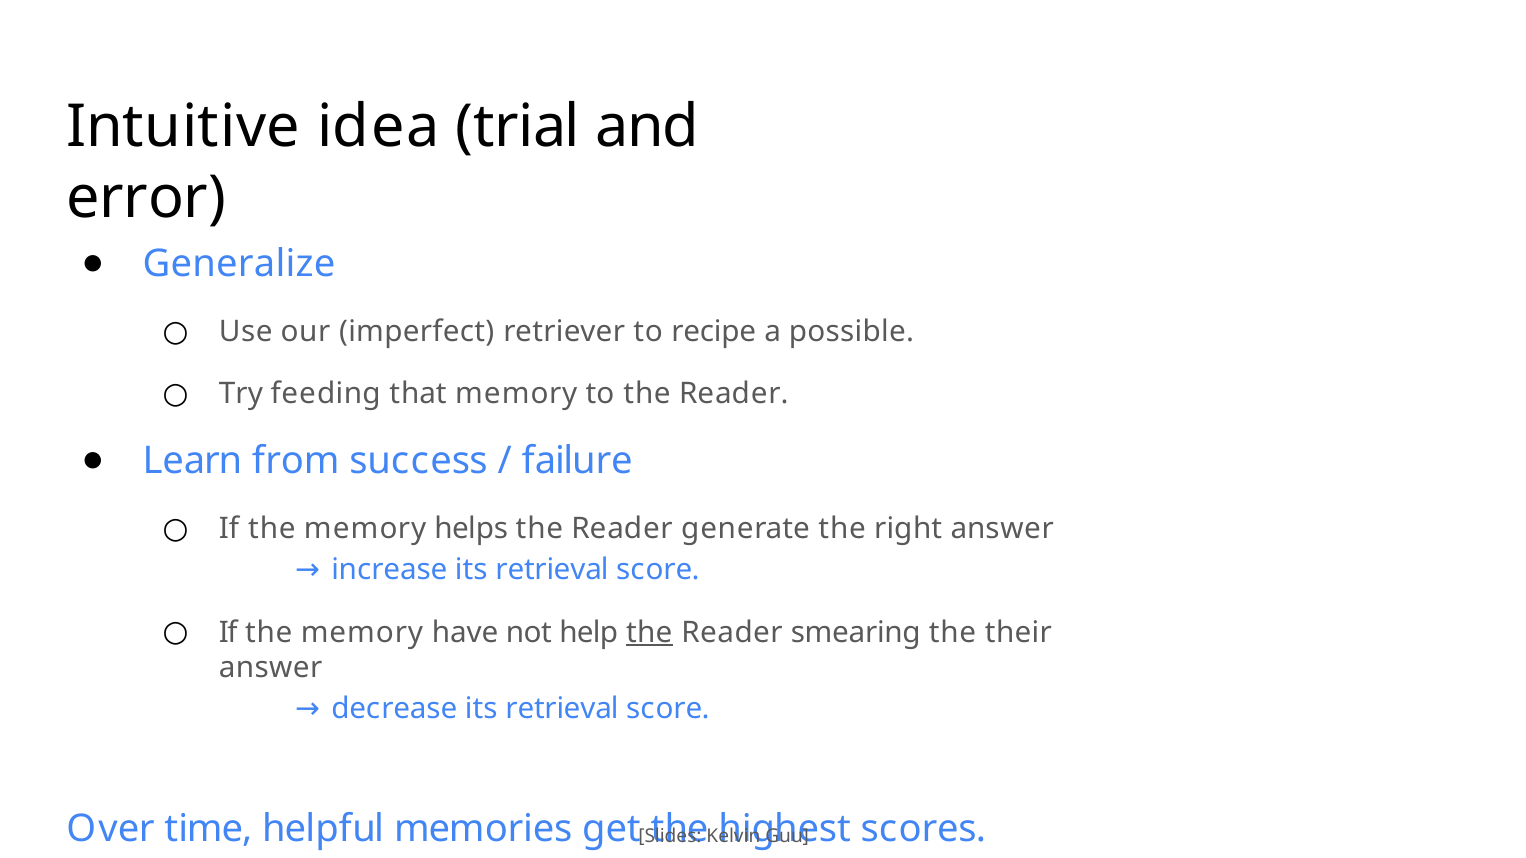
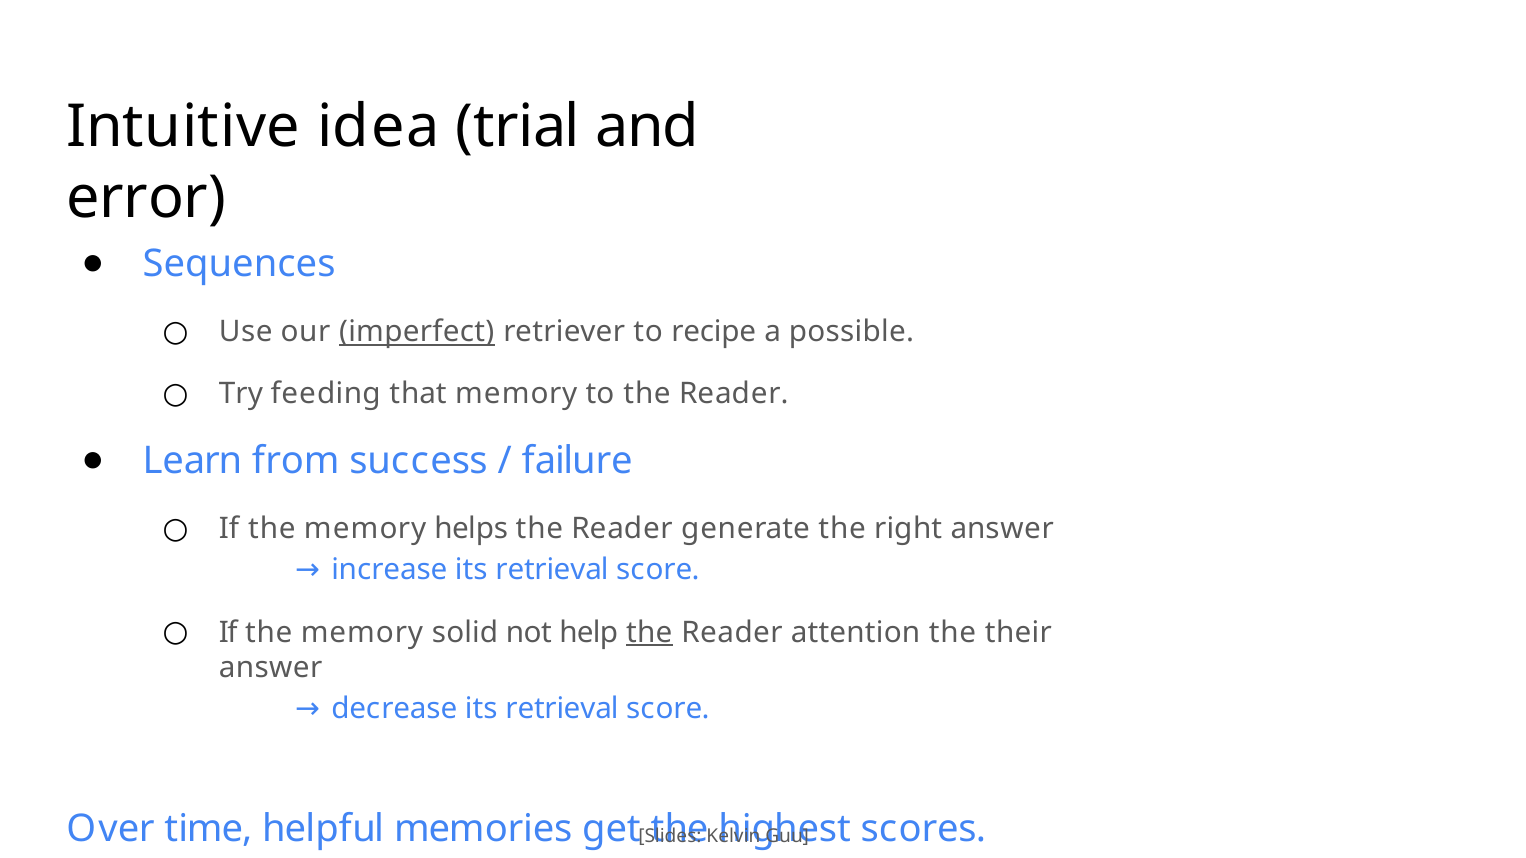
Generalize: Generalize -> Sequences
imperfect underline: none -> present
have: have -> solid
smearing: smearing -> attention
